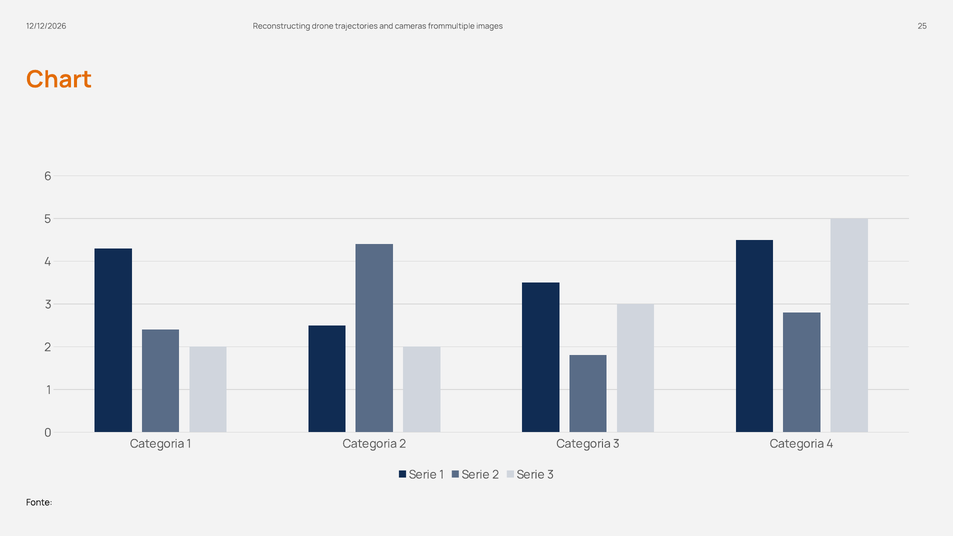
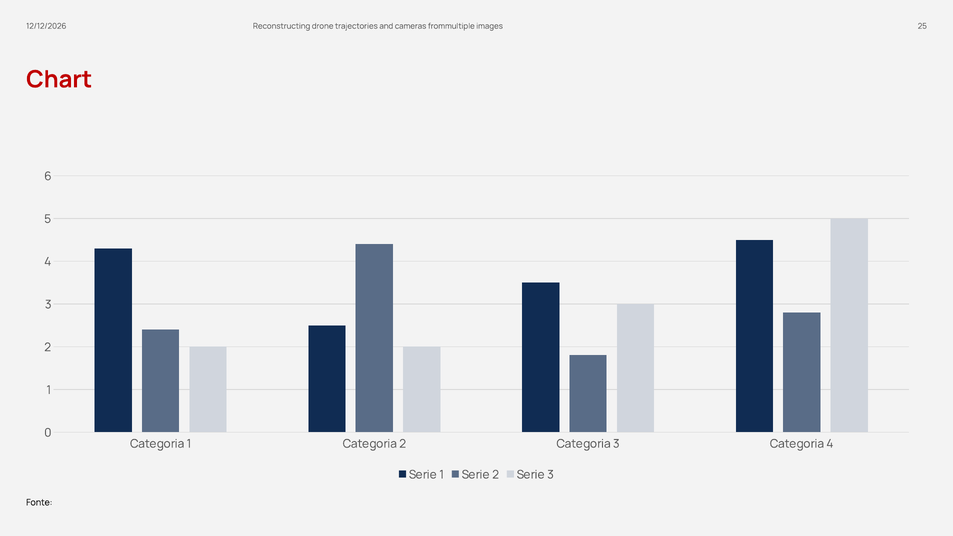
Chart colour: orange -> red
